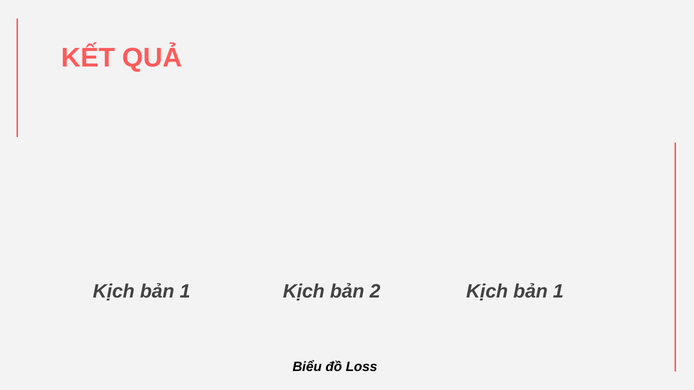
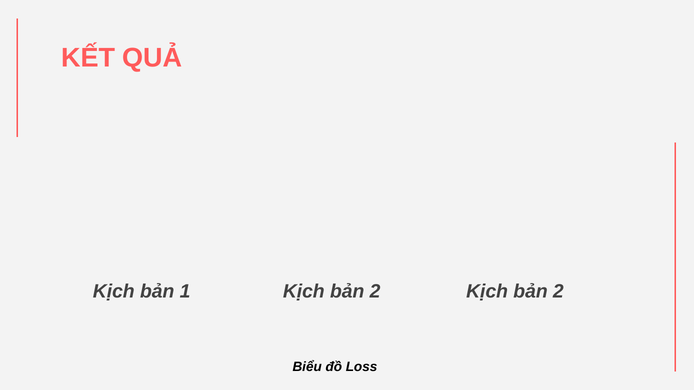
2 Kịch bản 1: 1 -> 2
